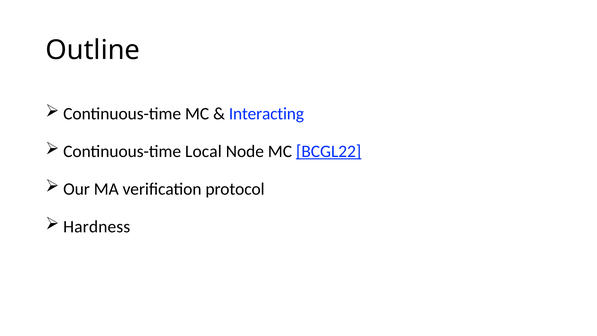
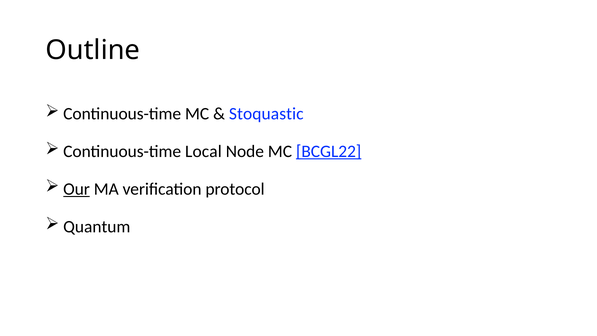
Interacting: Interacting -> Stoquastic
Our underline: none -> present
Hardness: Hardness -> Quantum
